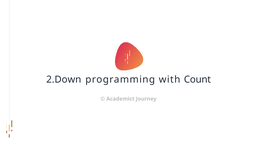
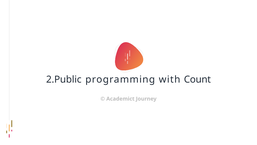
2.Down: 2.Down -> 2.Public
